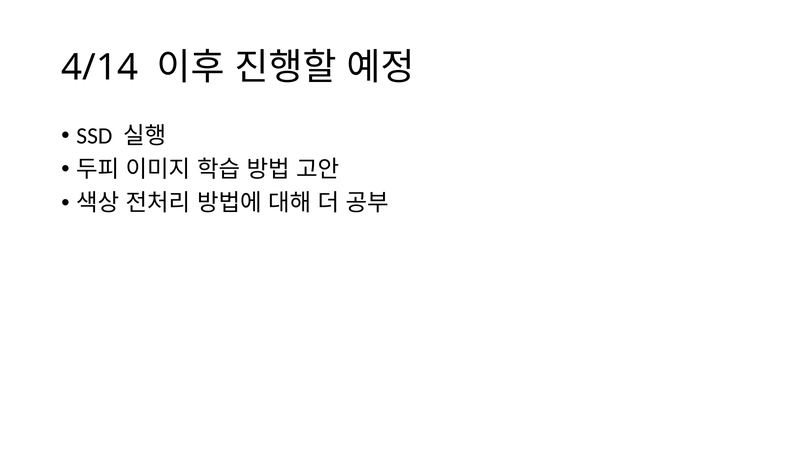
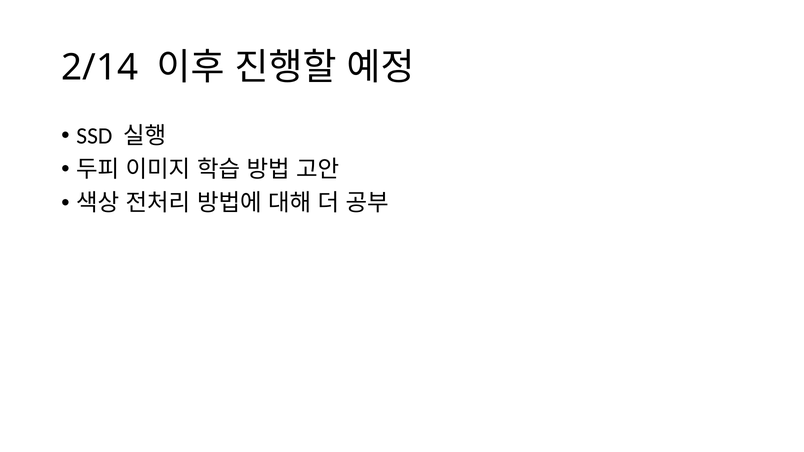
4/14: 4/14 -> 2/14
